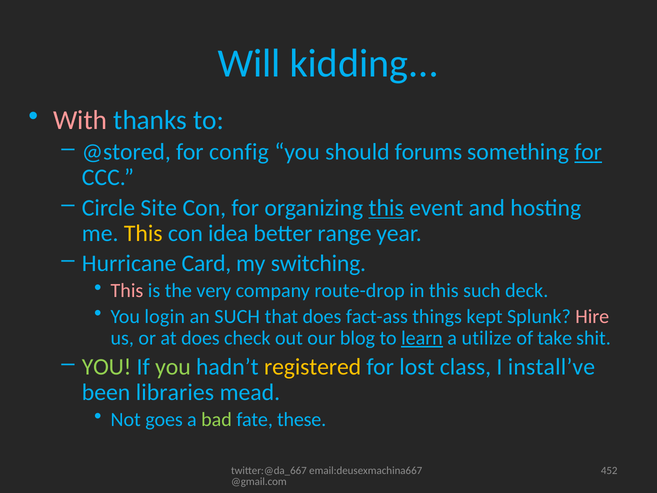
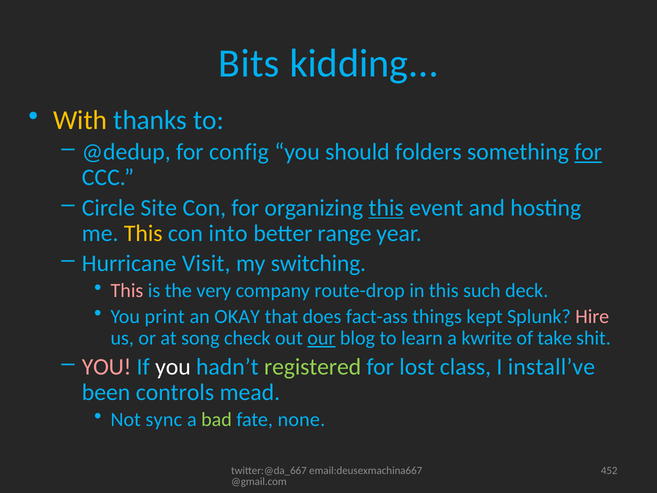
Will: Will -> Bits
With colour: pink -> yellow
@stored: @stored -> @dedup
forums: forums -> folders
idea: idea -> into
Card: Card -> Visit
login: login -> print
an SUCH: SUCH -> OKAY
at does: does -> song
our underline: none -> present
learn underline: present -> none
utilize: utilize -> kwrite
YOU at (107, 367) colour: light green -> pink
you at (173, 367) colour: light green -> white
registered colour: yellow -> light green
libraries: libraries -> controls
goes: goes -> sync
these: these -> none
